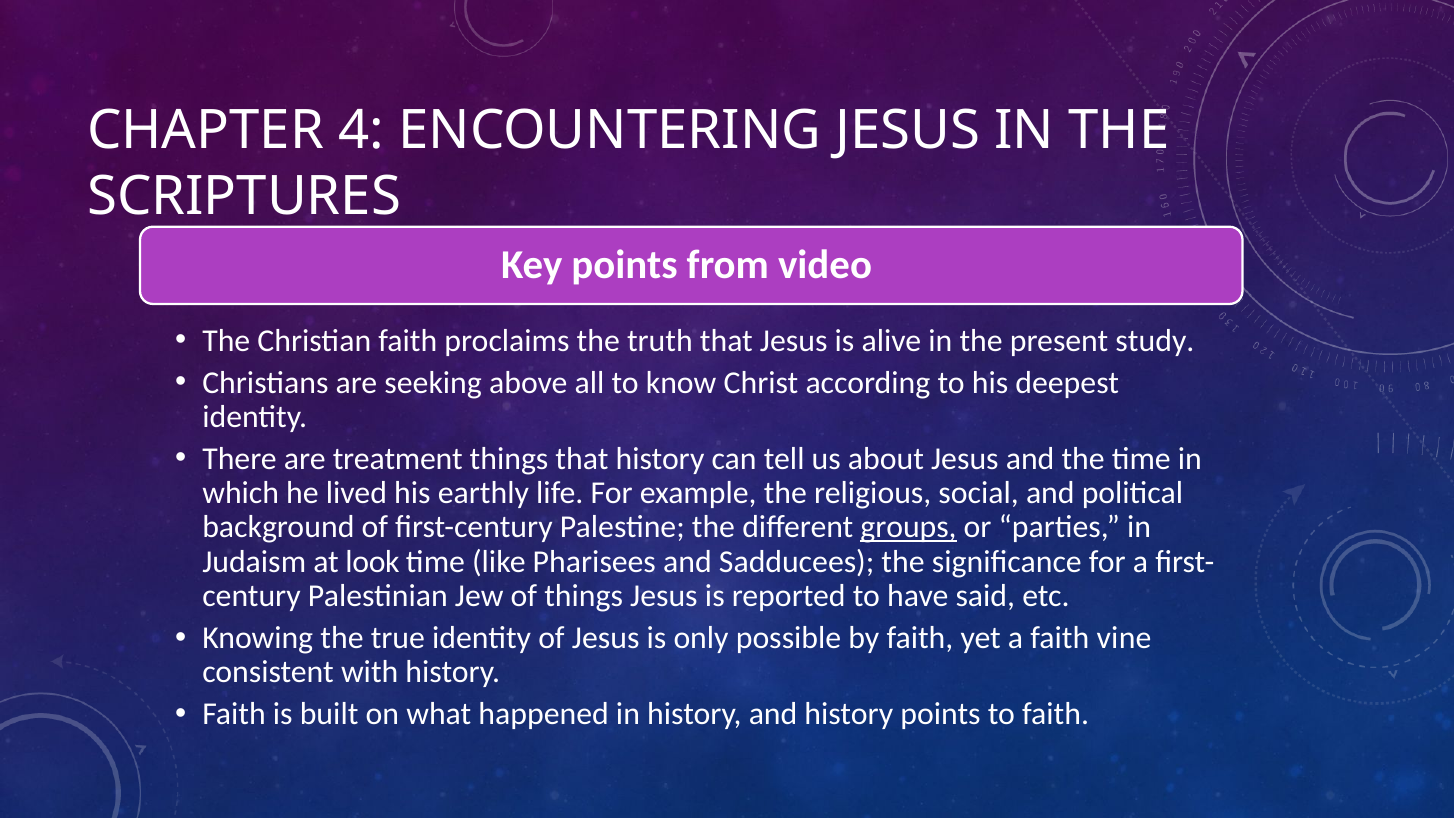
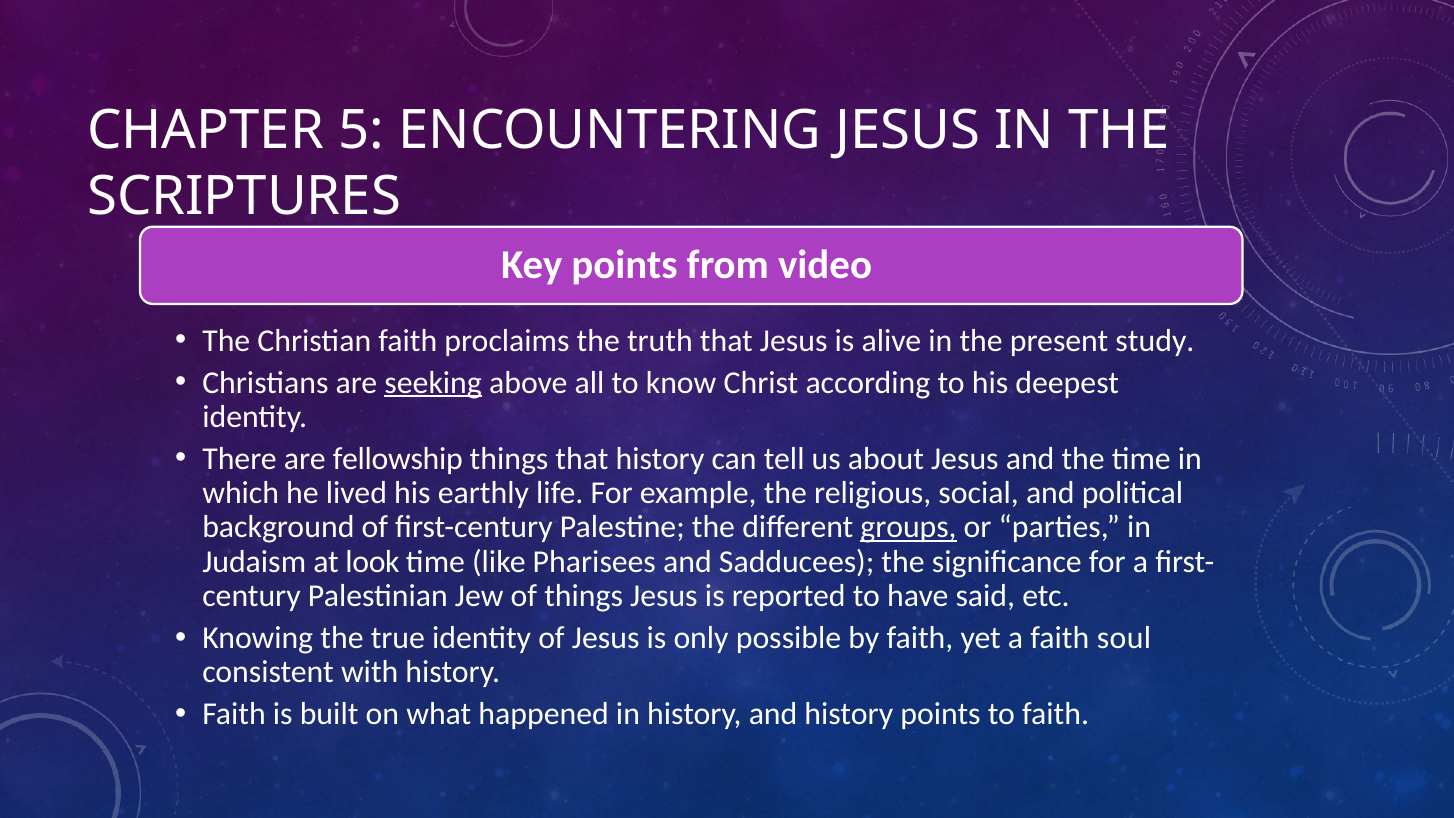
4: 4 -> 5
seeking underline: none -> present
treatment: treatment -> fellowship
vine: vine -> soul
